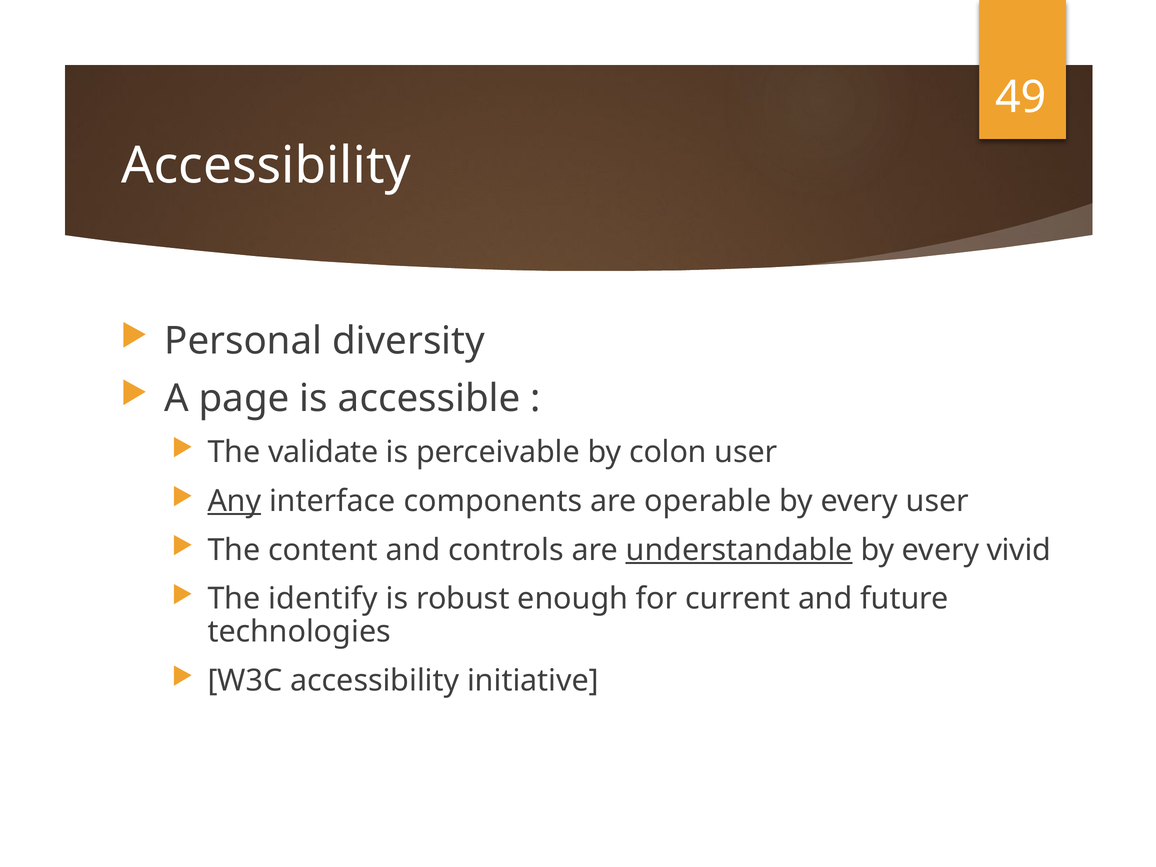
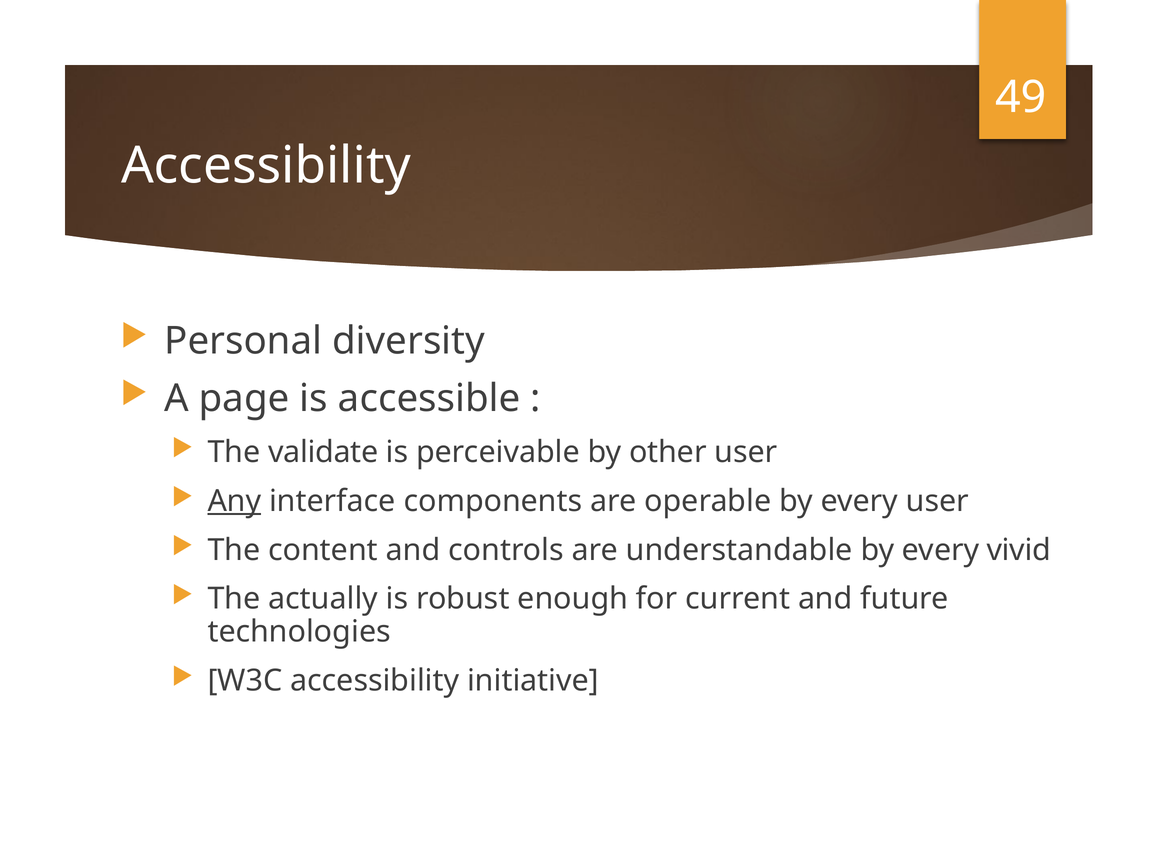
colon: colon -> other
understandable underline: present -> none
identify: identify -> actually
